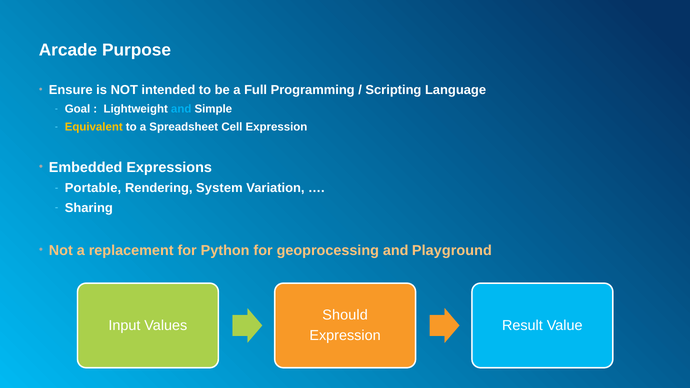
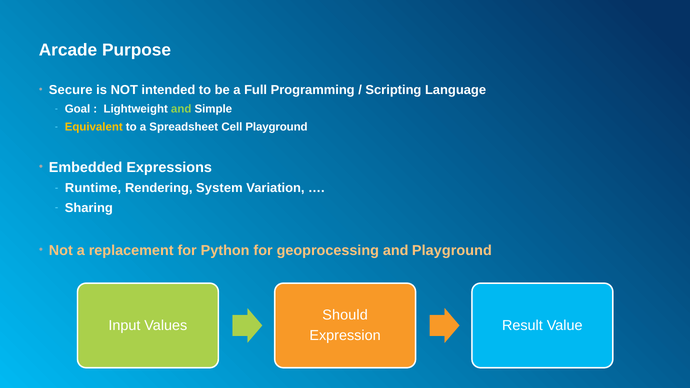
Ensure: Ensure -> Secure
and at (181, 109) colour: light blue -> light green
Cell Expression: Expression -> Playground
Portable: Portable -> Runtime
